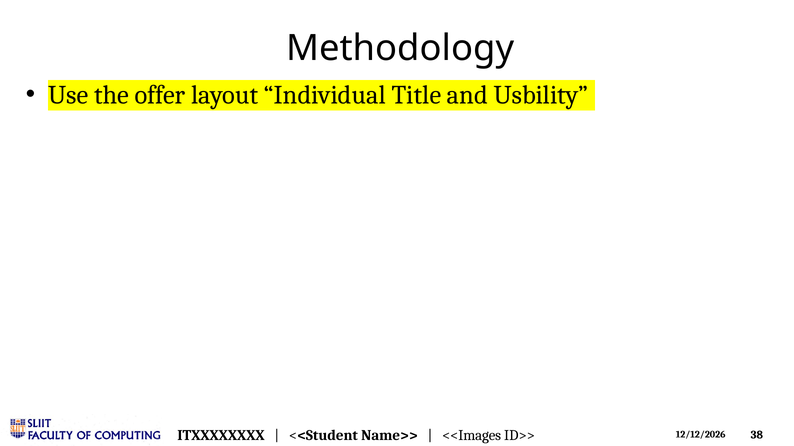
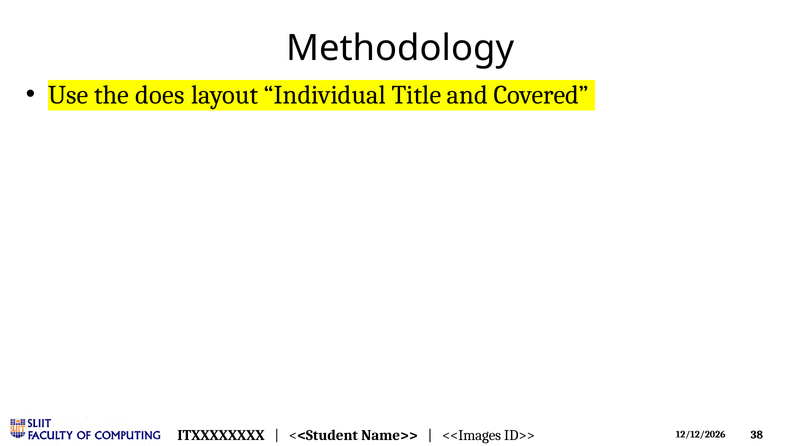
offer: offer -> does
Usbility: Usbility -> Covered
